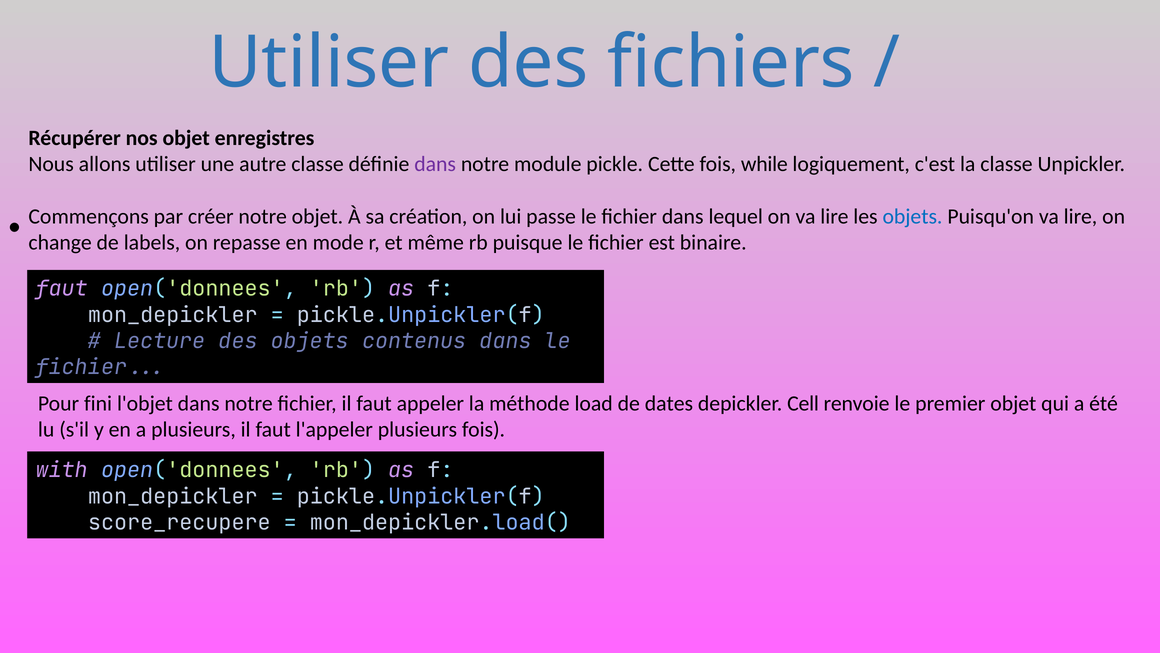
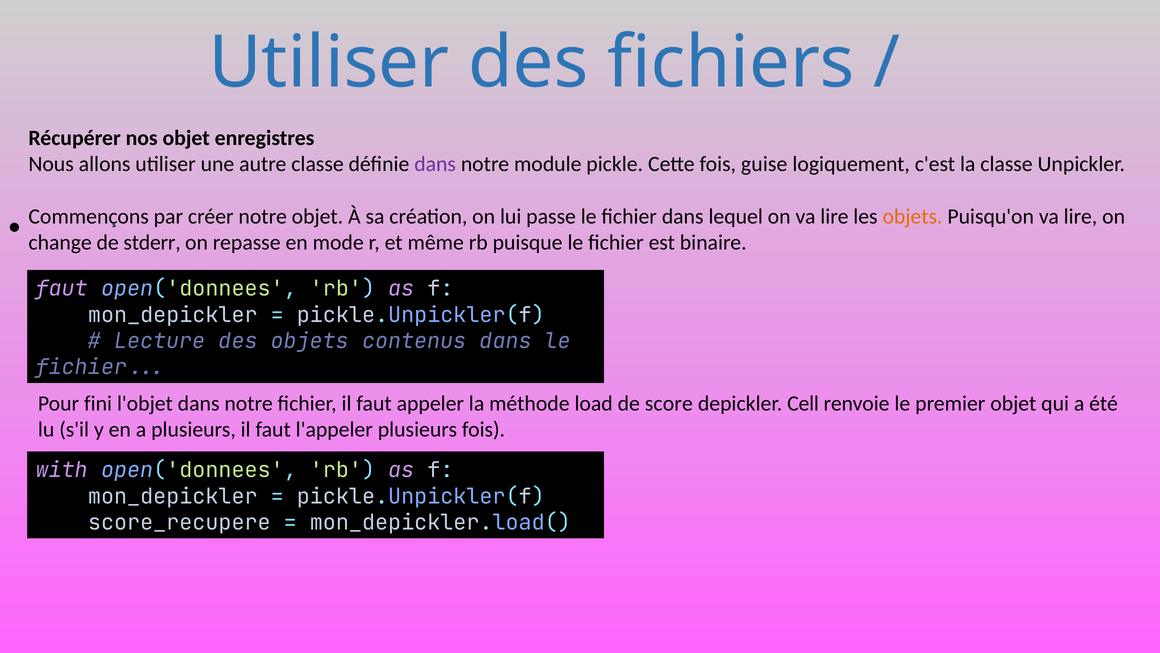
while: while -> guise
objets at (912, 216) colour: blue -> orange
labels: labels -> stderr
dates: dates -> score
